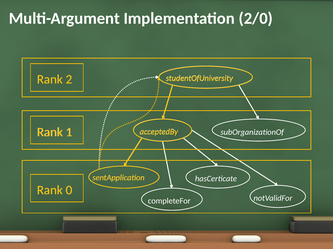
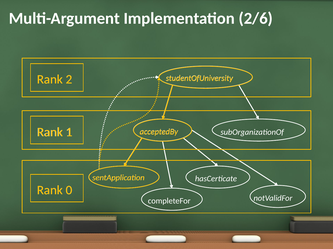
2/0: 2/0 -> 2/6
